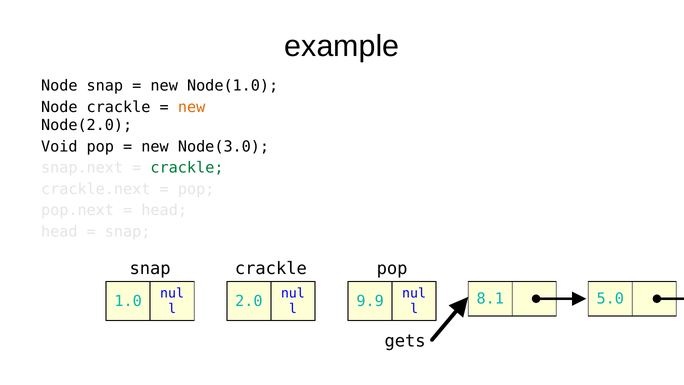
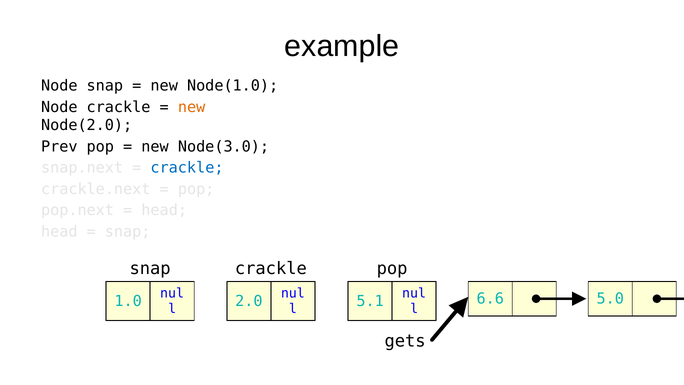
Void: Void -> Prev
crackle at (187, 168) colour: green -> blue
8.1: 8.1 -> 6.6
9.9: 9.9 -> 5.1
